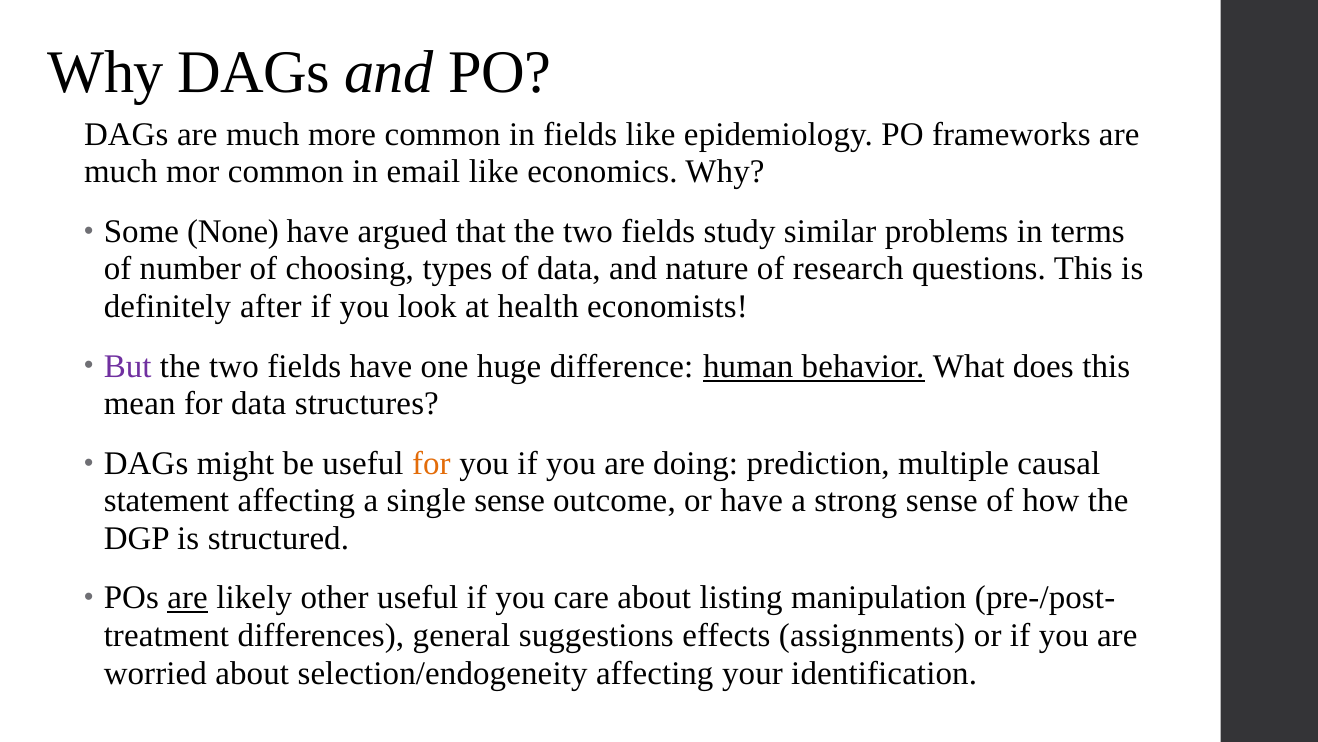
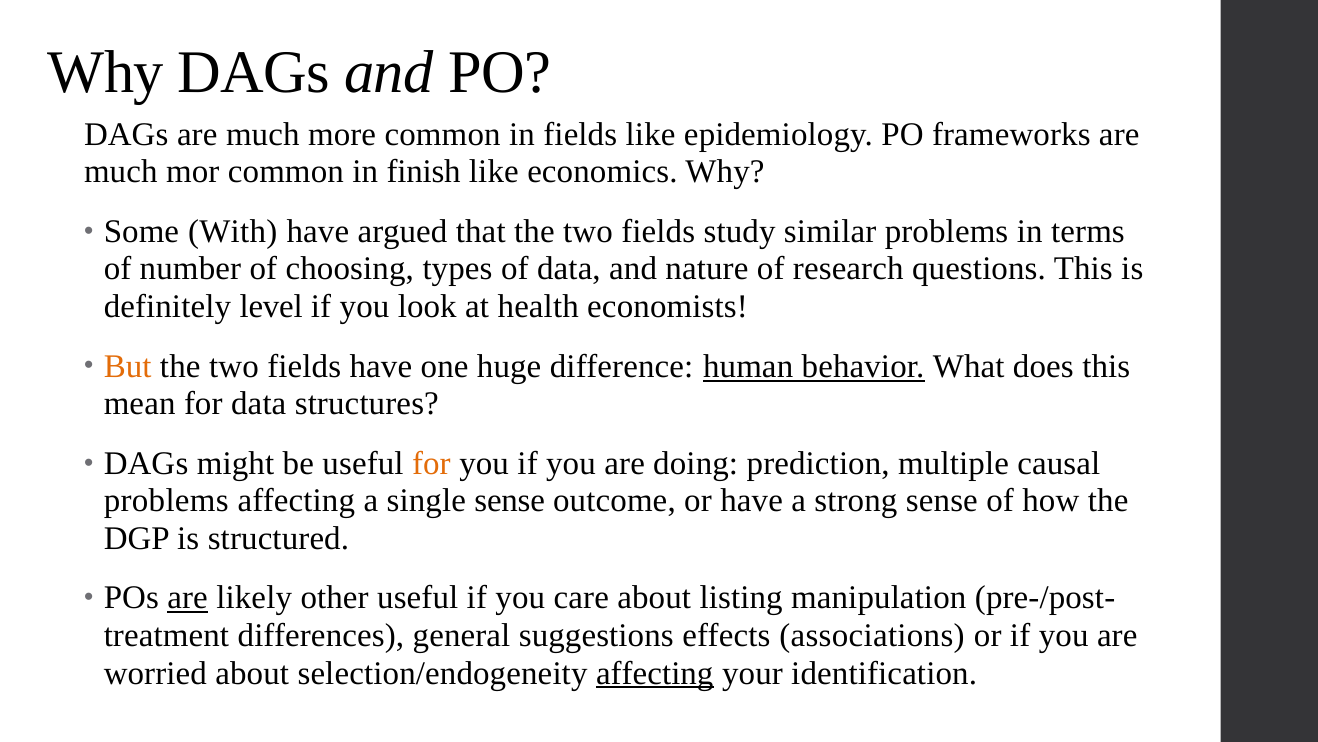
email: email -> finish
None: None -> With
after: after -> level
But colour: purple -> orange
statement at (166, 500): statement -> problems
assignments: assignments -> associations
affecting at (655, 673) underline: none -> present
